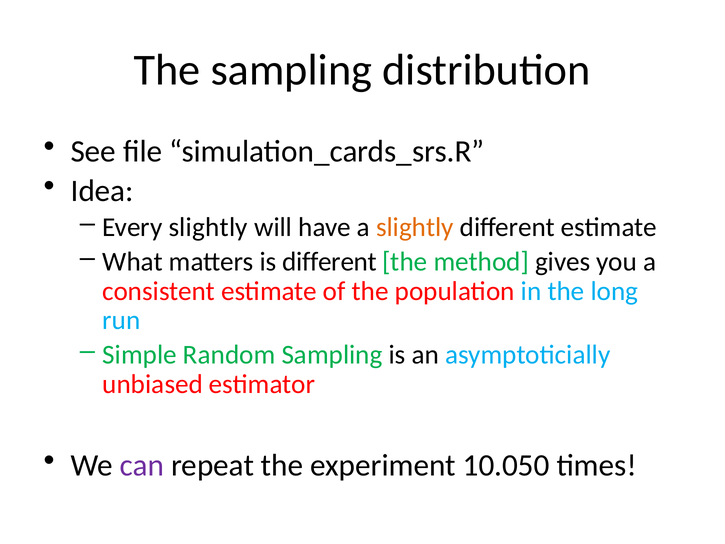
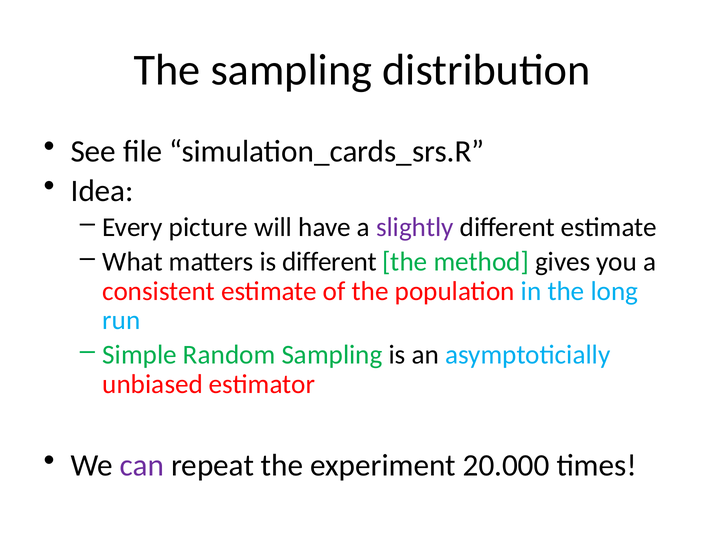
Every slightly: slightly -> picture
slightly at (415, 227) colour: orange -> purple
10.050: 10.050 -> 20.000
